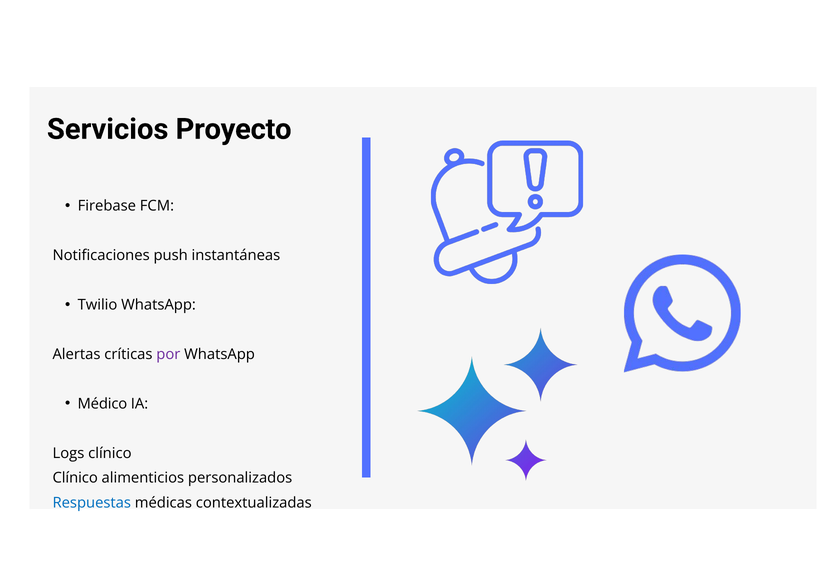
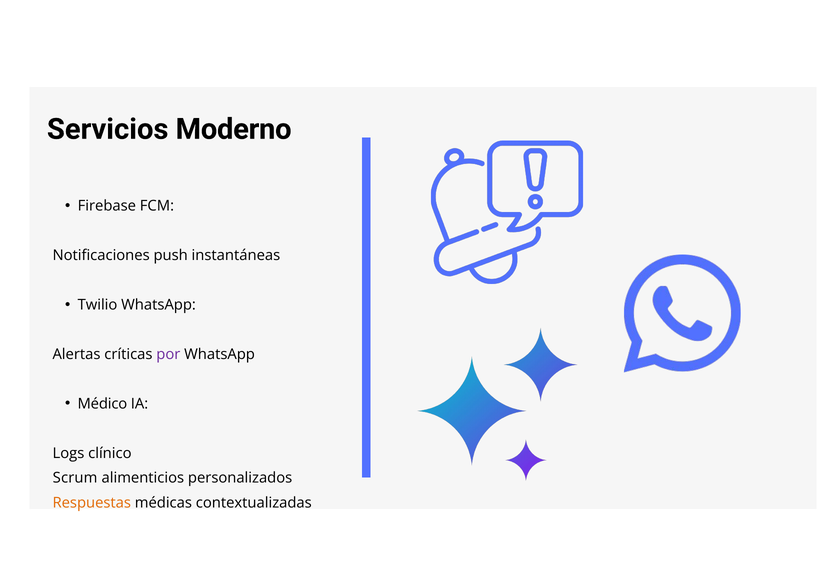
Proyecto: Proyecto -> Moderno
Clínico at (75, 478): Clínico -> Scrum
Respuestas colour: blue -> orange
